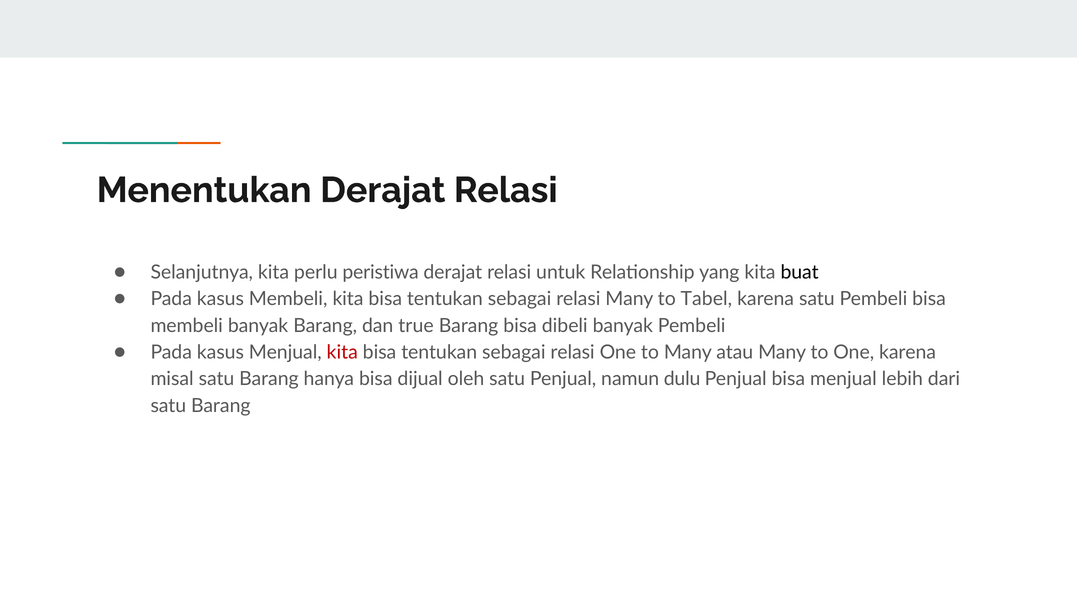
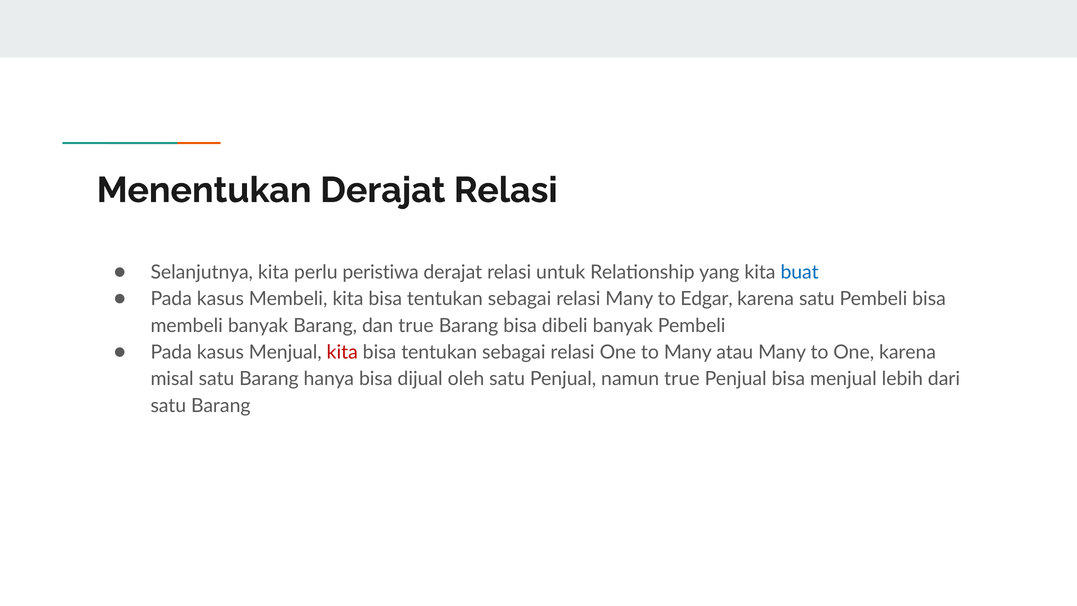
buat colour: black -> blue
Tabel: Tabel -> Edgar
namun dulu: dulu -> true
